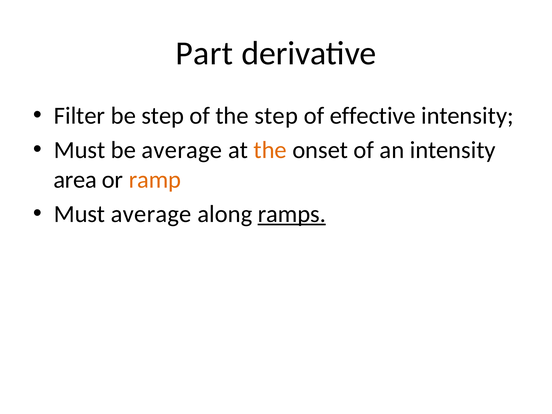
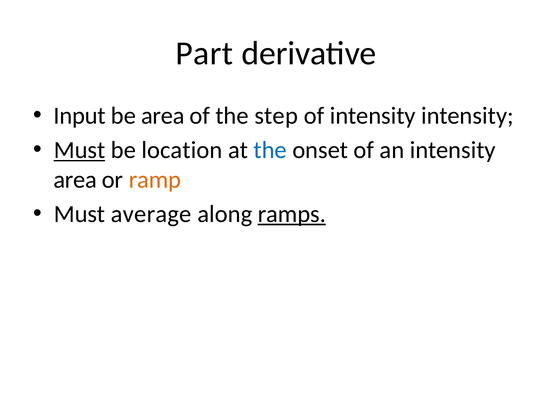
Filter: Filter -> Input
be step: step -> area
of effective: effective -> intensity
Must at (80, 150) underline: none -> present
be average: average -> location
the at (270, 150) colour: orange -> blue
